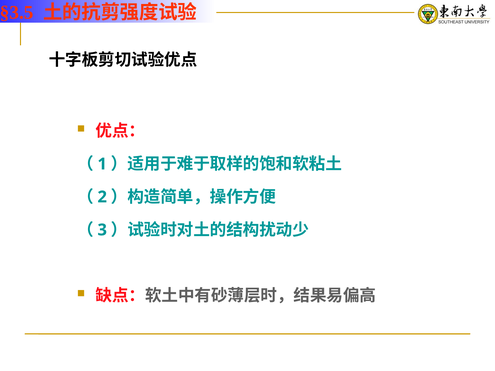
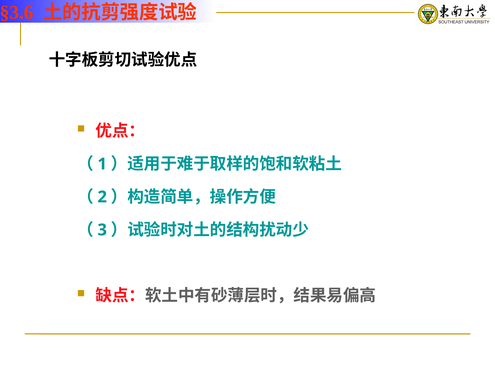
§3.5: §3.5 -> §3.6
